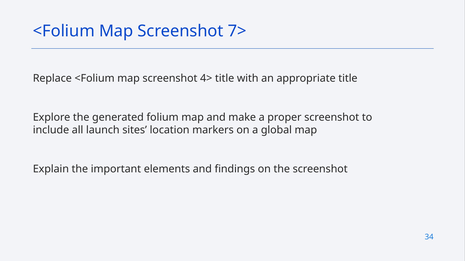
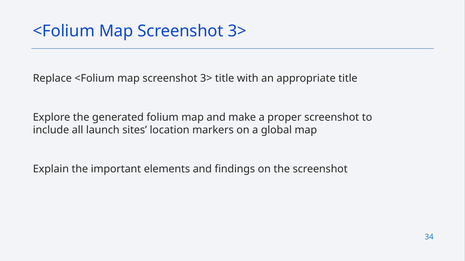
7> at (237, 31): 7> -> 3>
4> at (206, 78): 4> -> 3>
